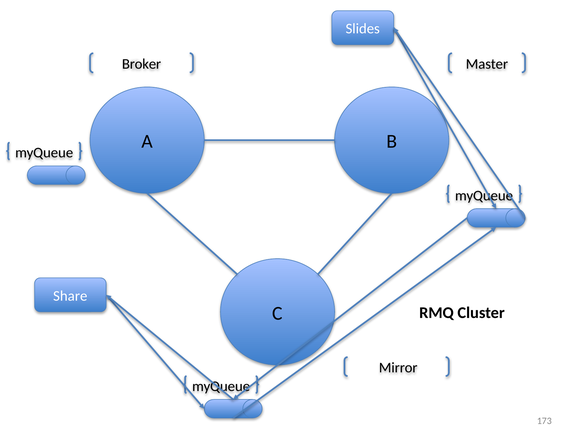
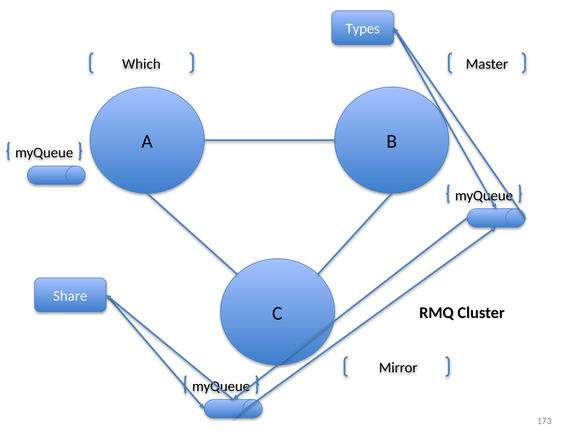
Slides: Slides -> Types
Broker: Broker -> Which
